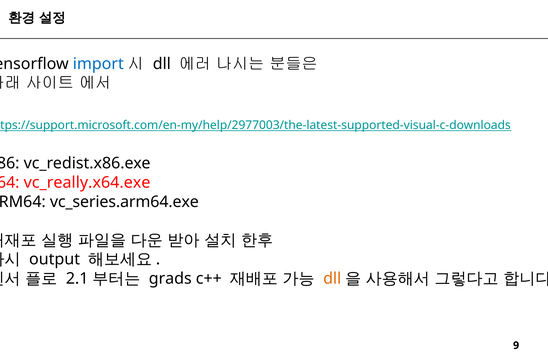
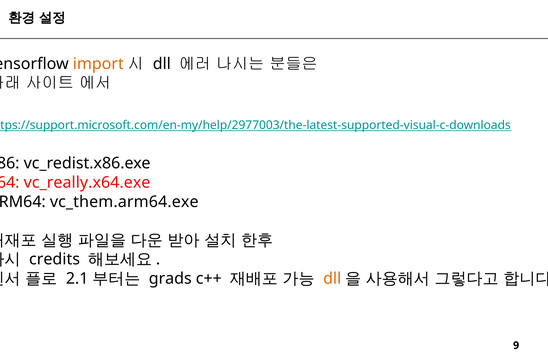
import colour: blue -> orange
vc_series.arm64.exe: vc_series.arm64.exe -> vc_them.arm64.exe
output: output -> credits
